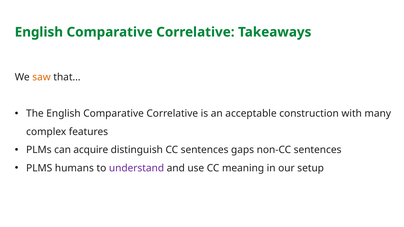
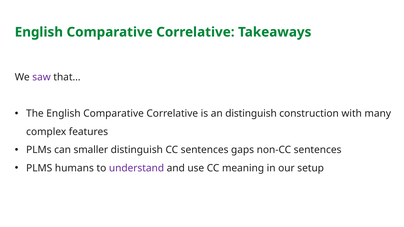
saw colour: orange -> purple
an acceptable: acceptable -> distinguish
acquire: acquire -> smaller
